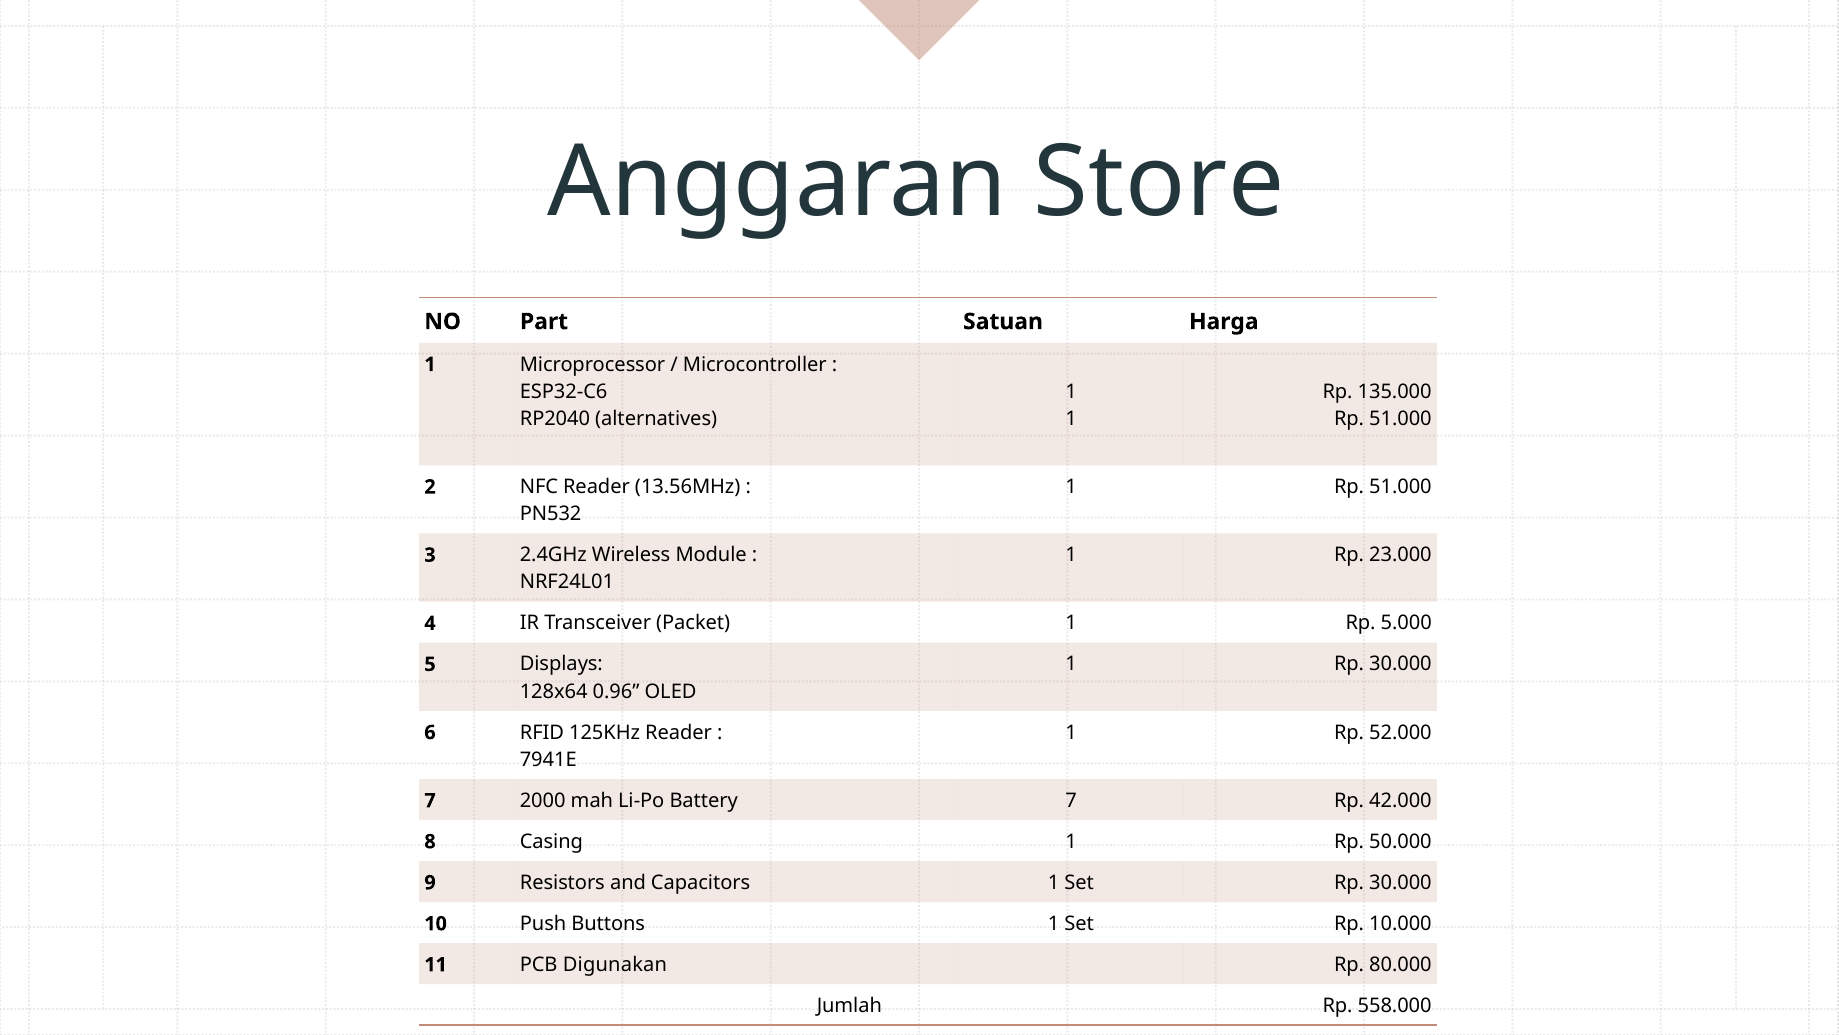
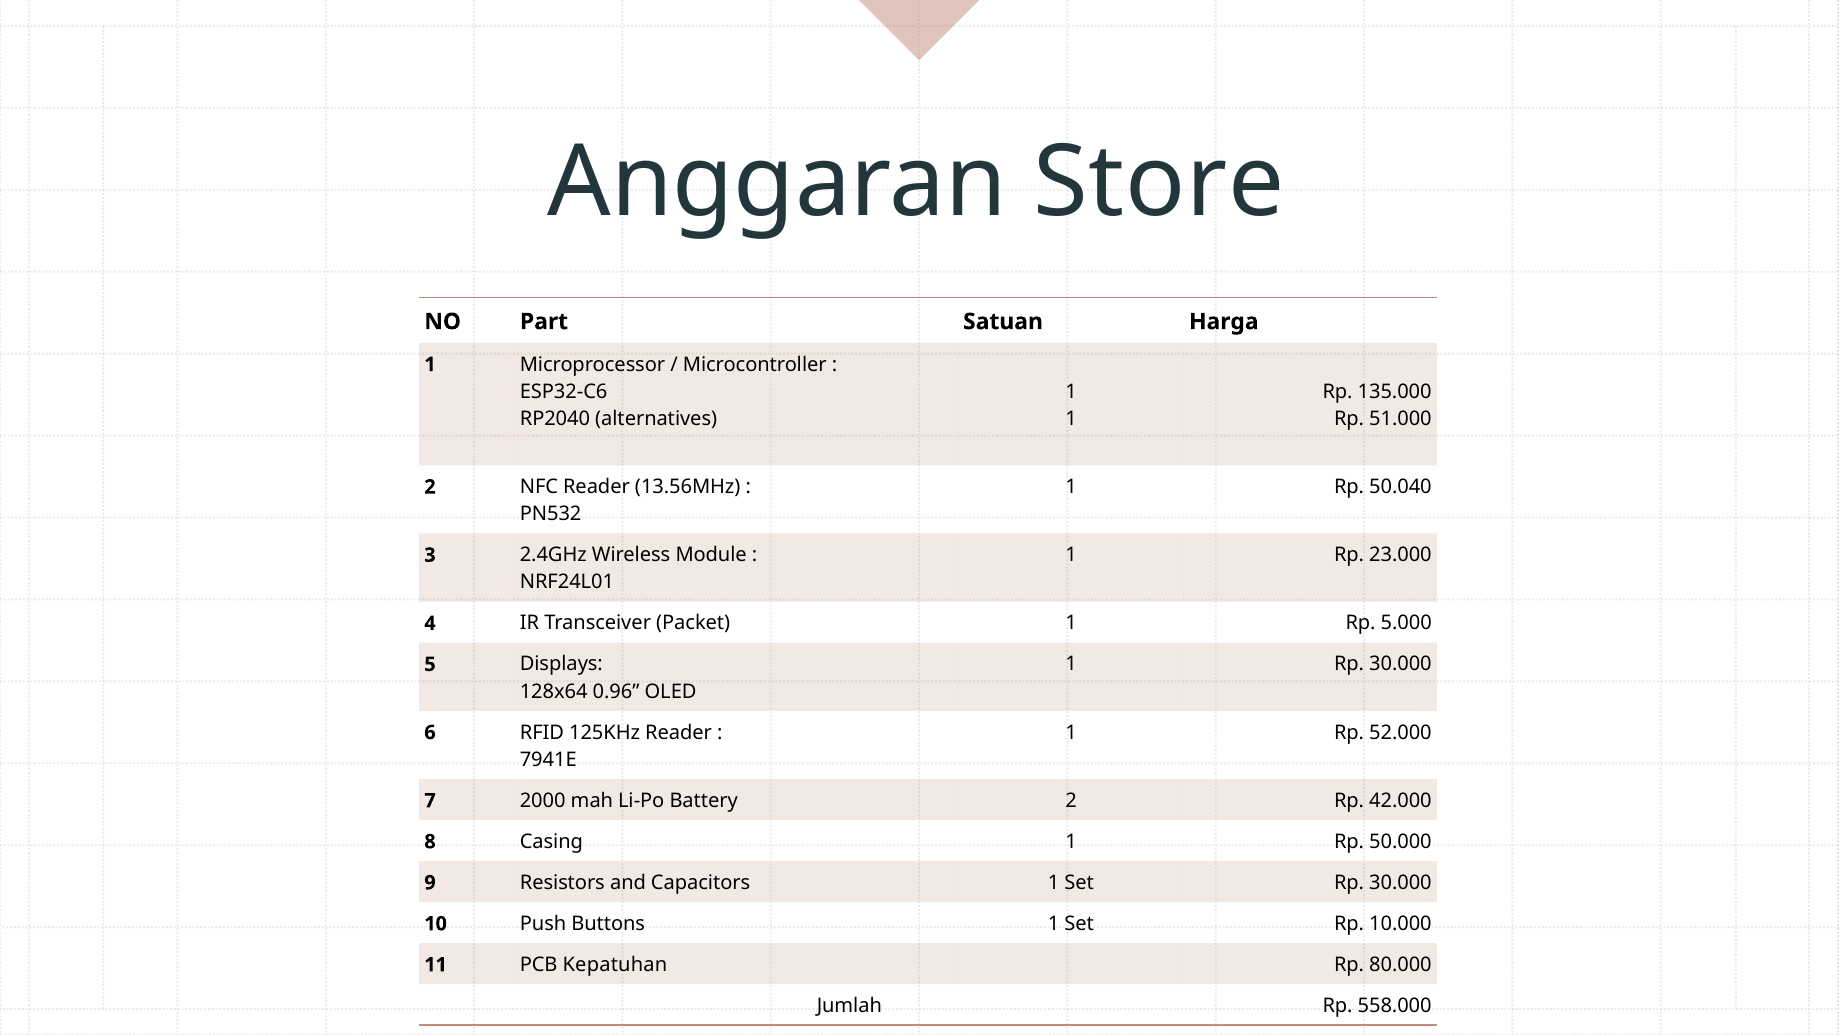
1 Rp 51.000: 51.000 -> 50.040
Battery 7: 7 -> 2
Digunakan: Digunakan -> Kepatuhan
